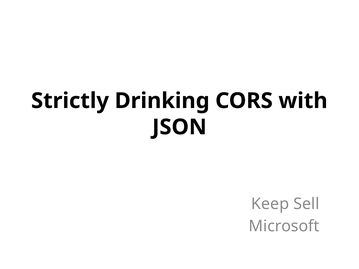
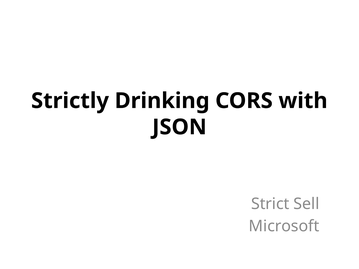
Keep: Keep -> Strict
